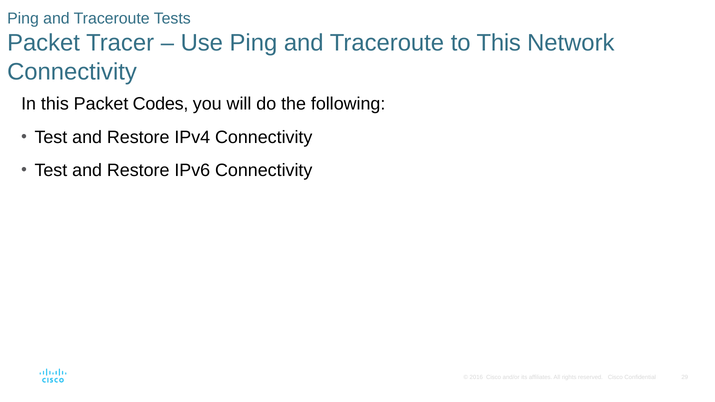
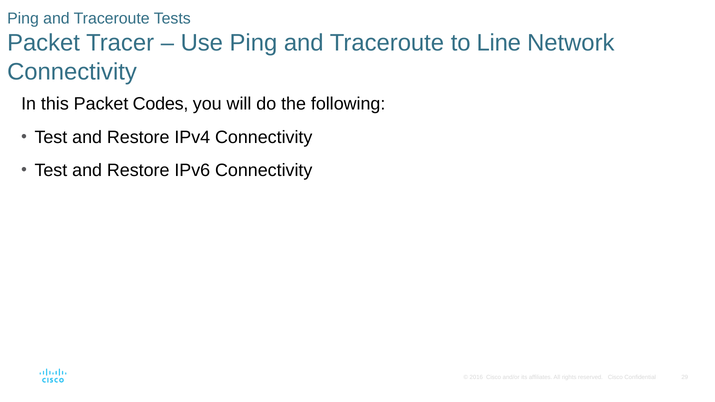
to This: This -> Line
